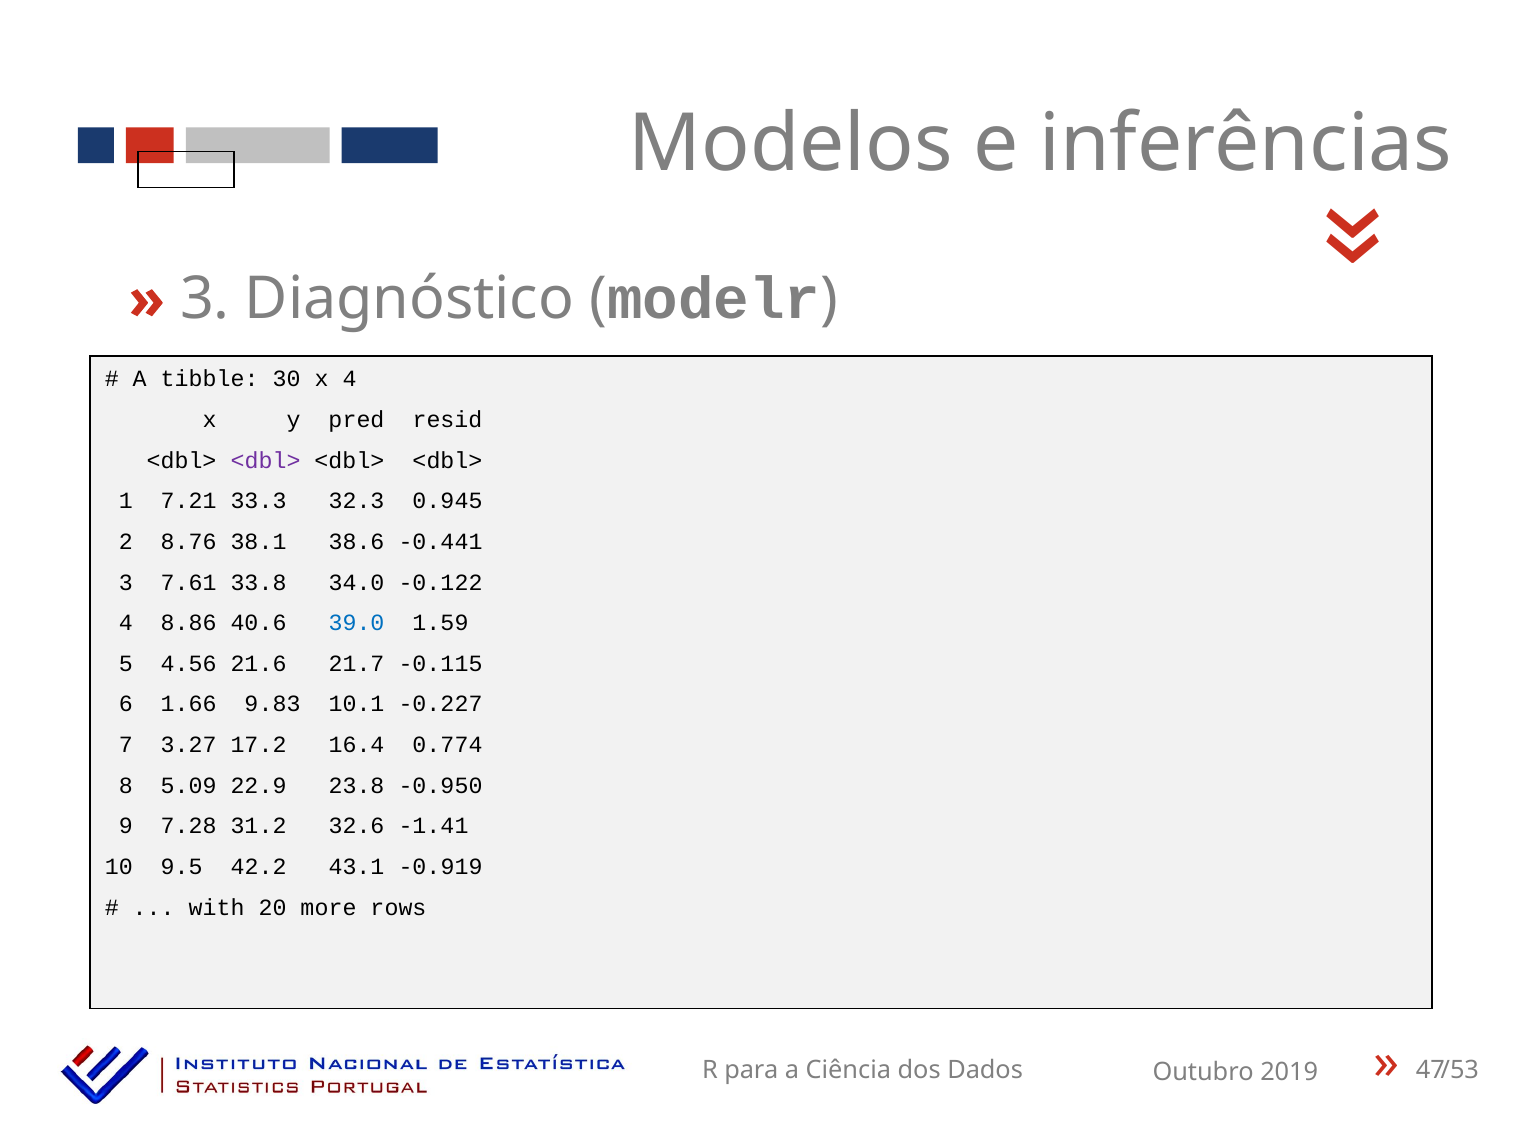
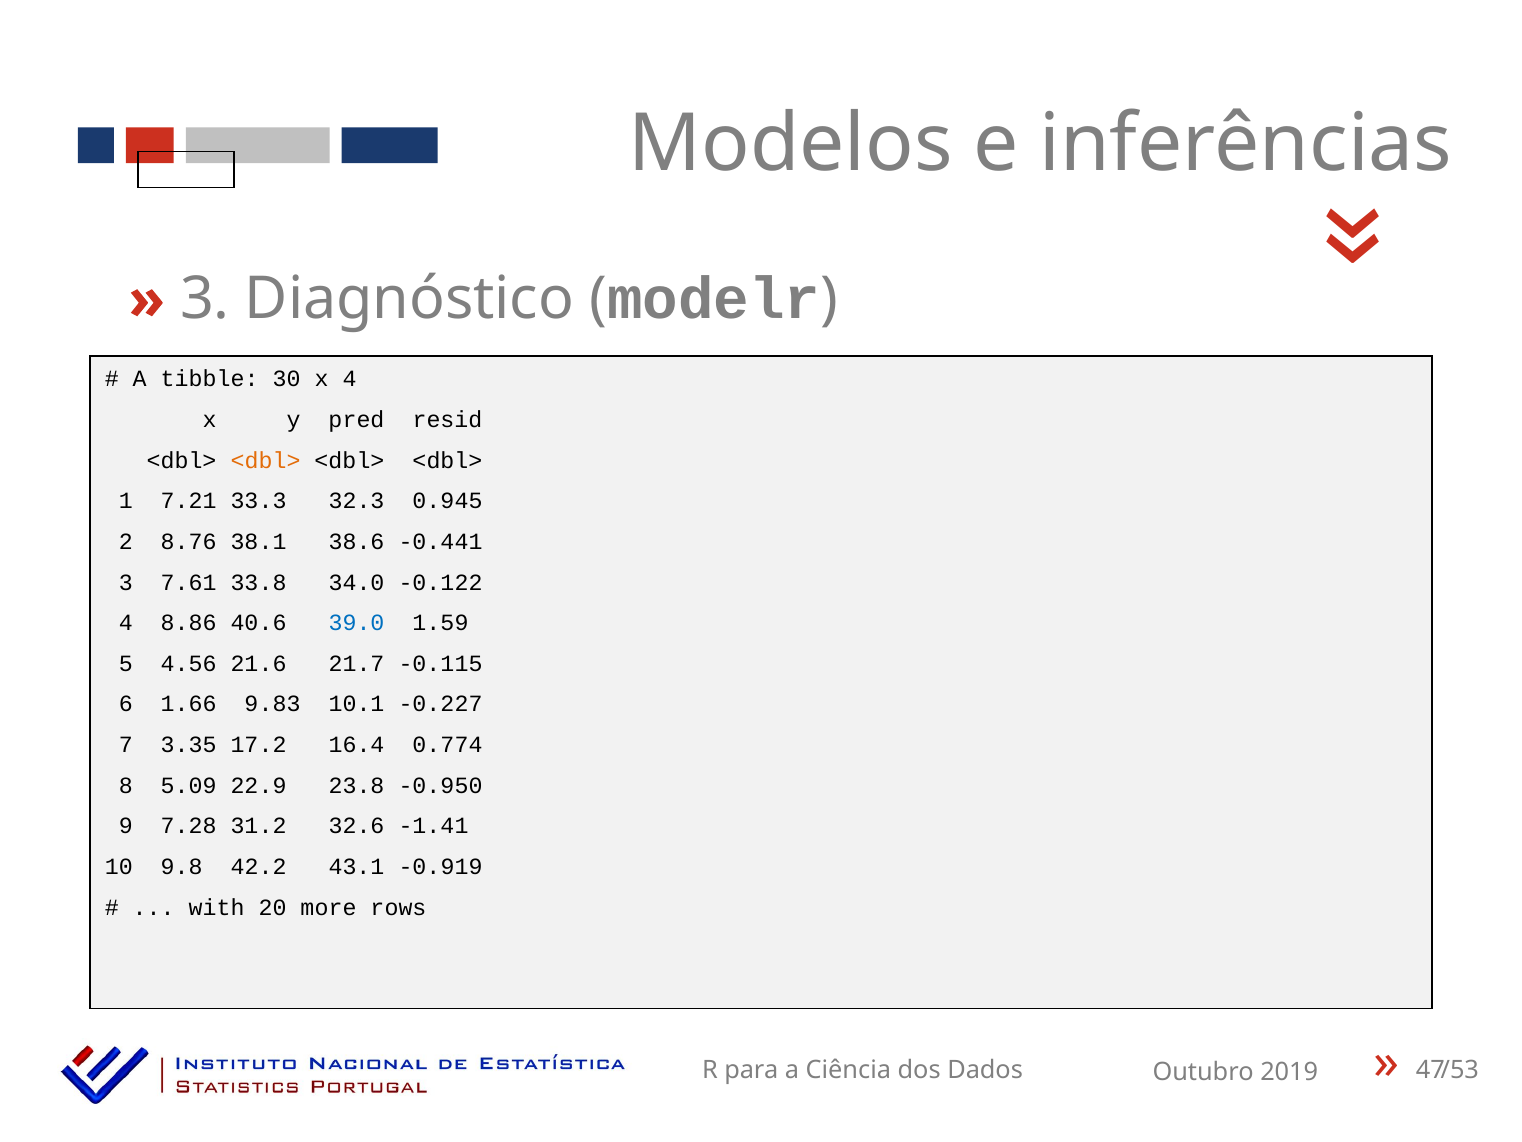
<dbl> at (266, 460) colour: purple -> orange
3.27: 3.27 -> 3.35
9.5: 9.5 -> 9.8
